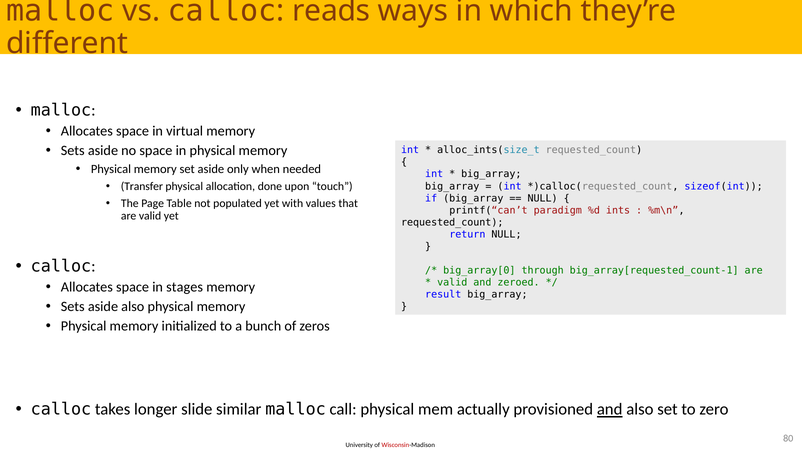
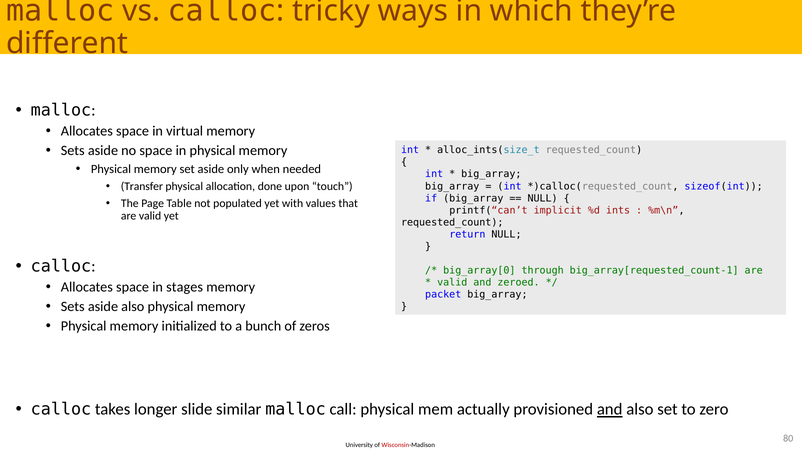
reads: reads -> tricky
paradigm: paradigm -> implicit
result: result -> packet
